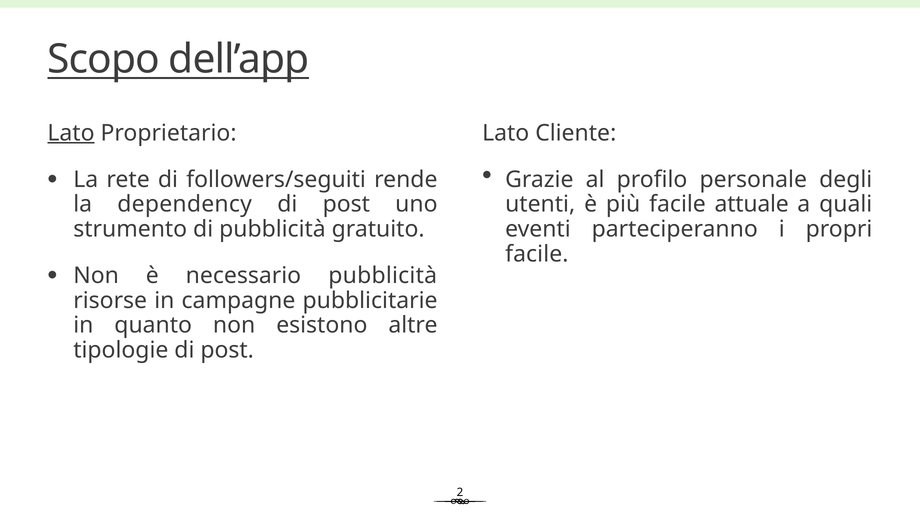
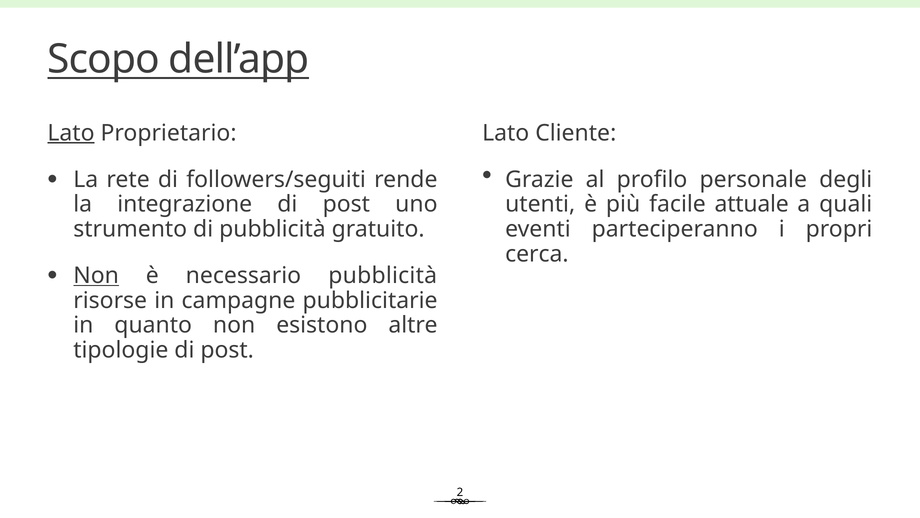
dependency: dependency -> integrazione
facile at (537, 254): facile -> cerca
Non at (96, 275) underline: none -> present
